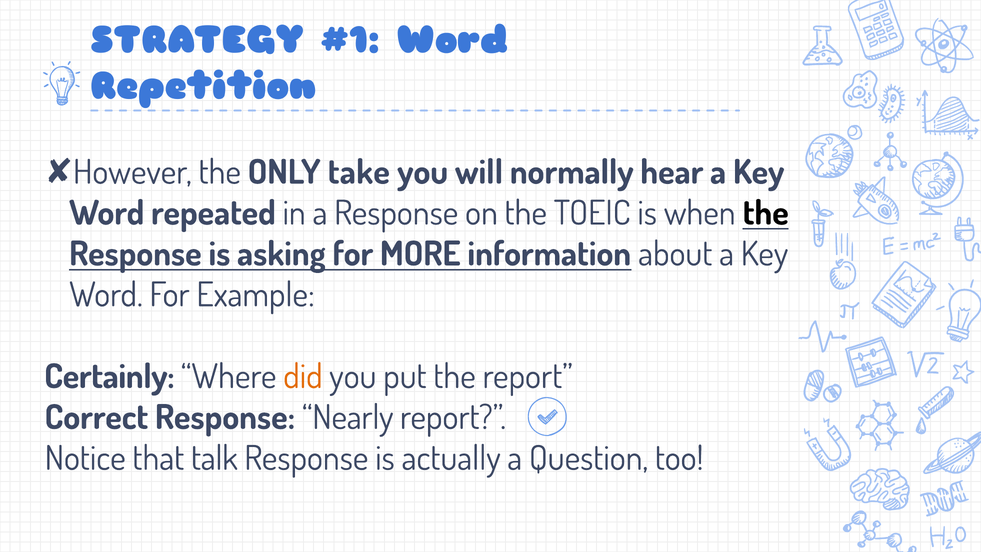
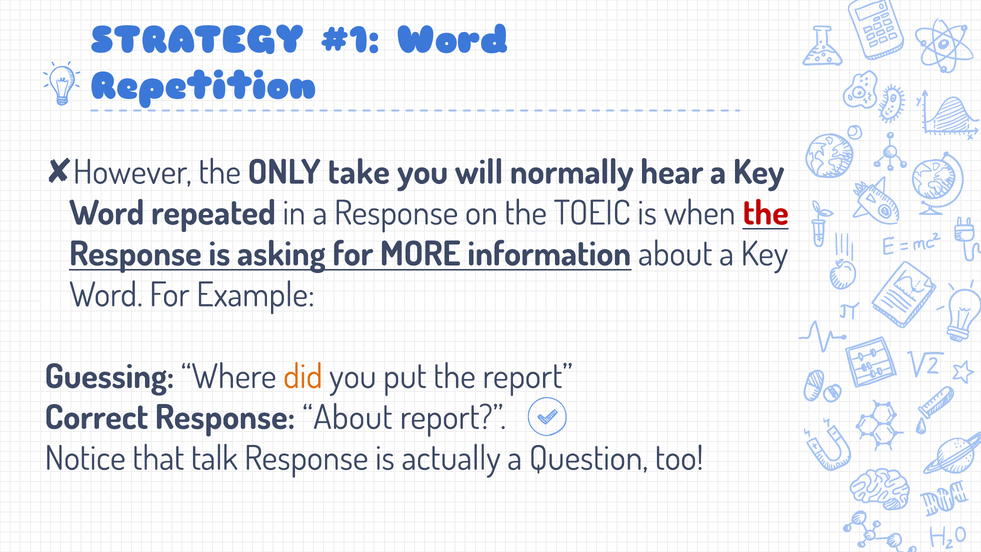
the at (766, 213) colour: black -> red
Certainly: Certainly -> Guessing
Response Nearly: Nearly -> About
